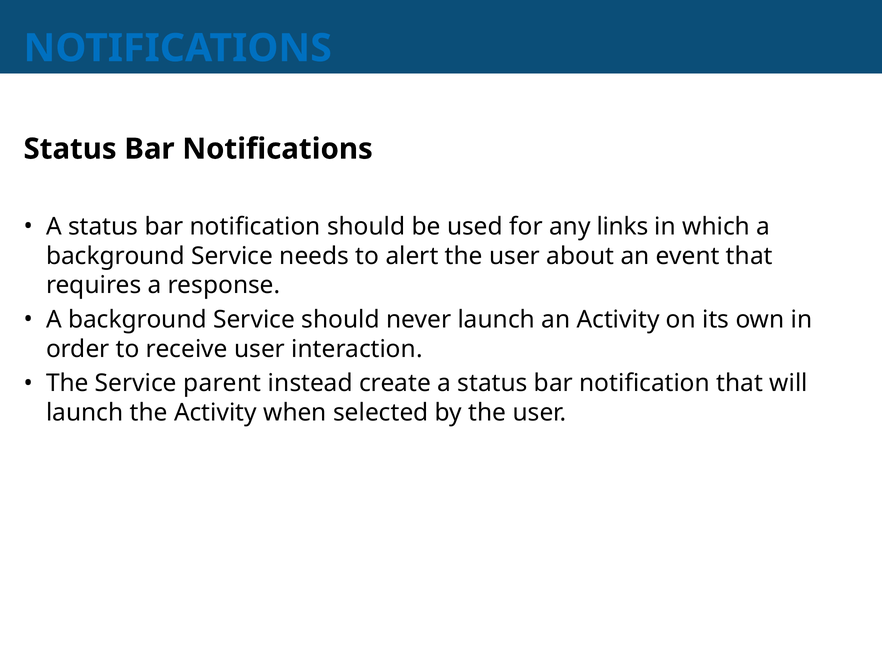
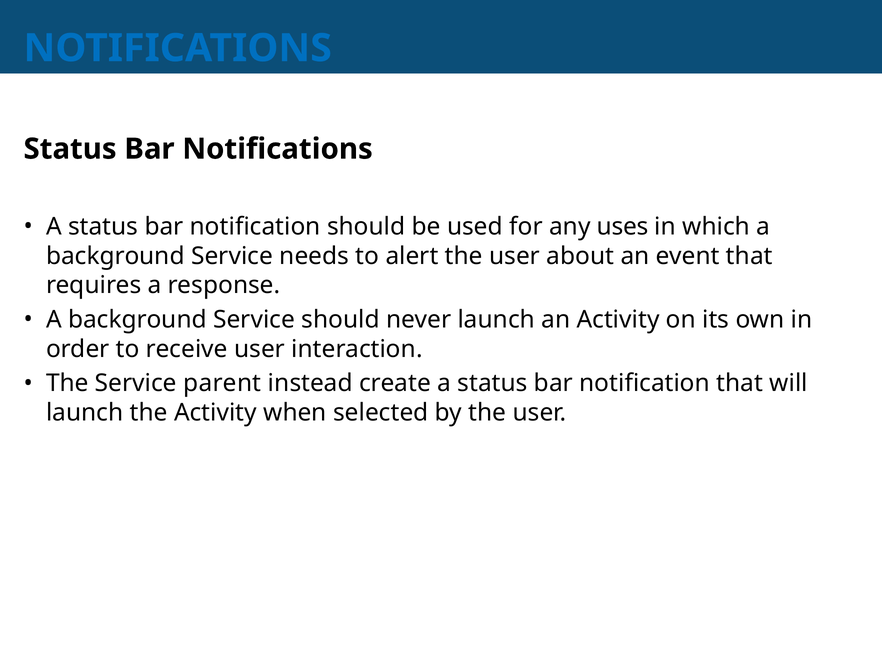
links: links -> uses
